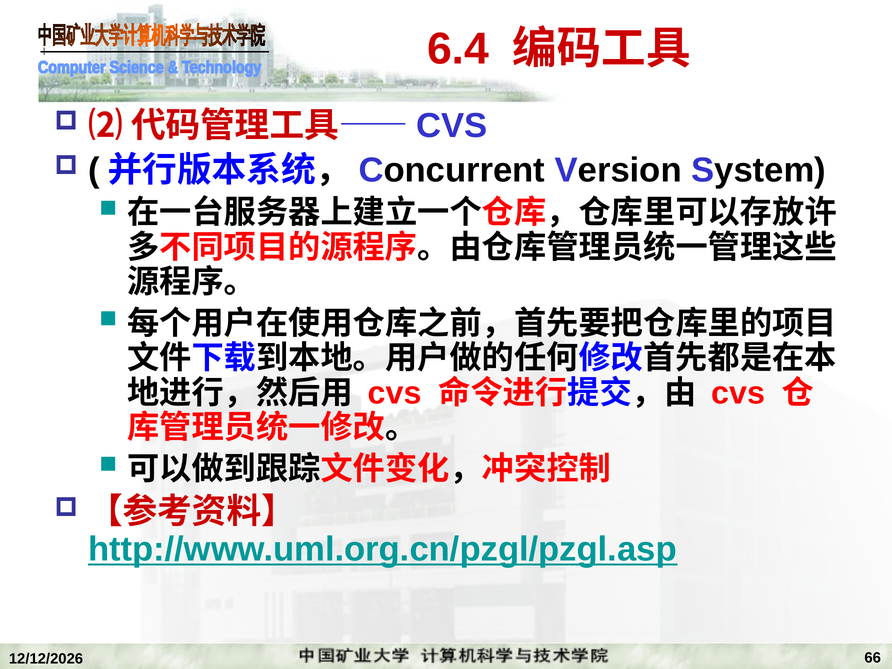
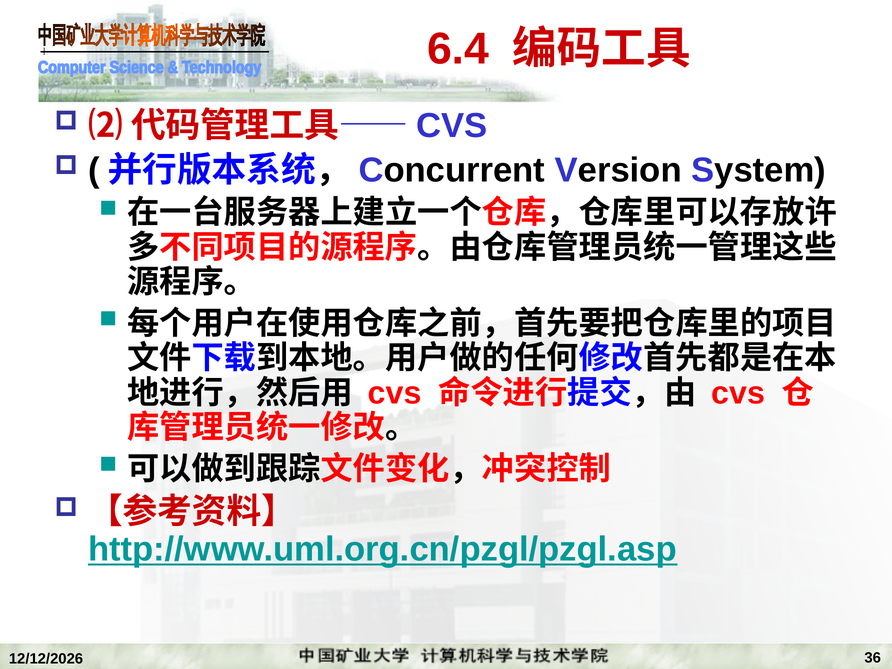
66: 66 -> 36
